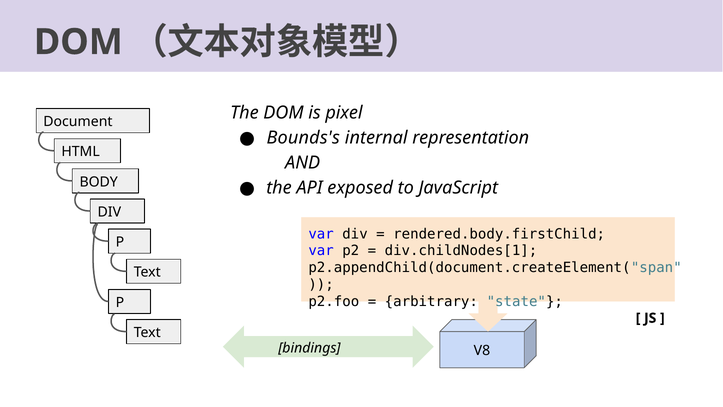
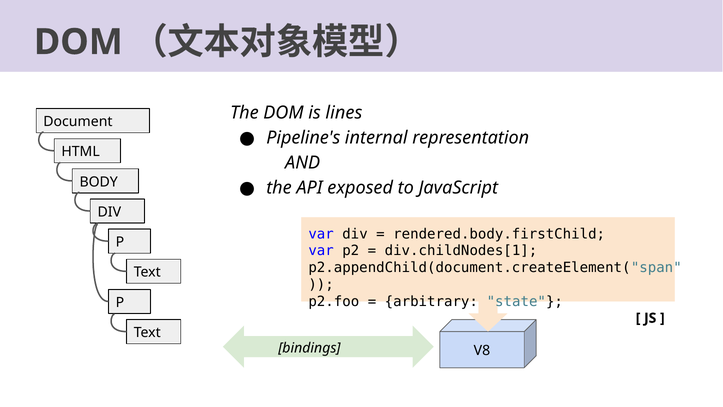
pixel: pixel -> lines
Bounds's: Bounds's -> Pipeline's
